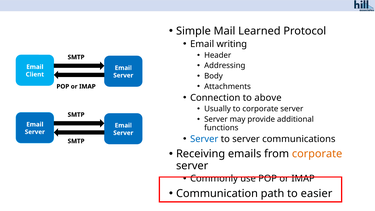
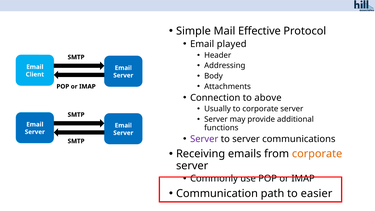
Learned: Learned -> Effective
writing: writing -> played
Server at (204, 139) colour: blue -> purple
